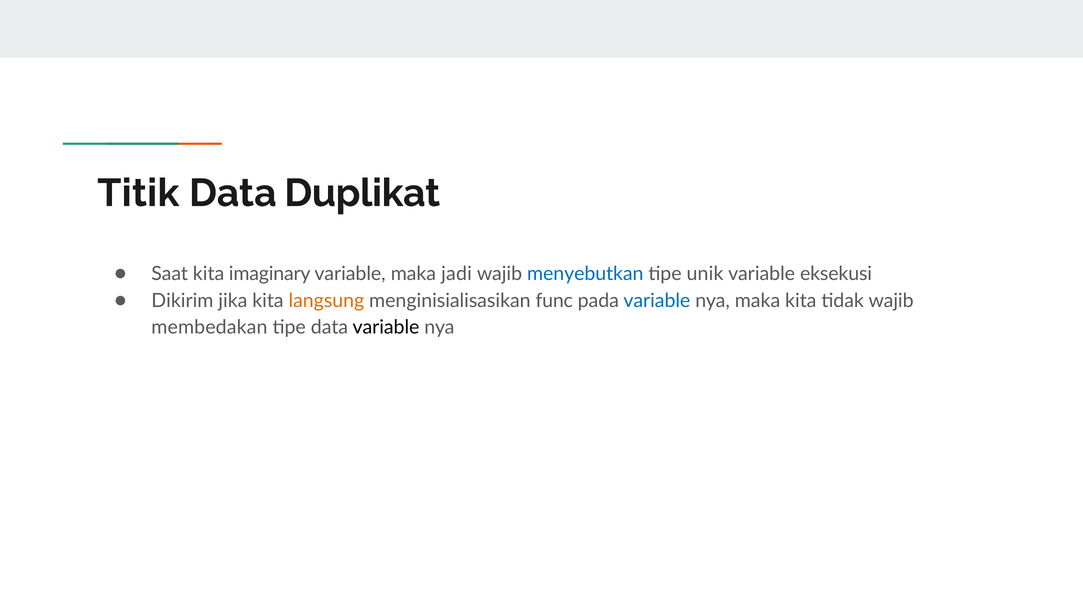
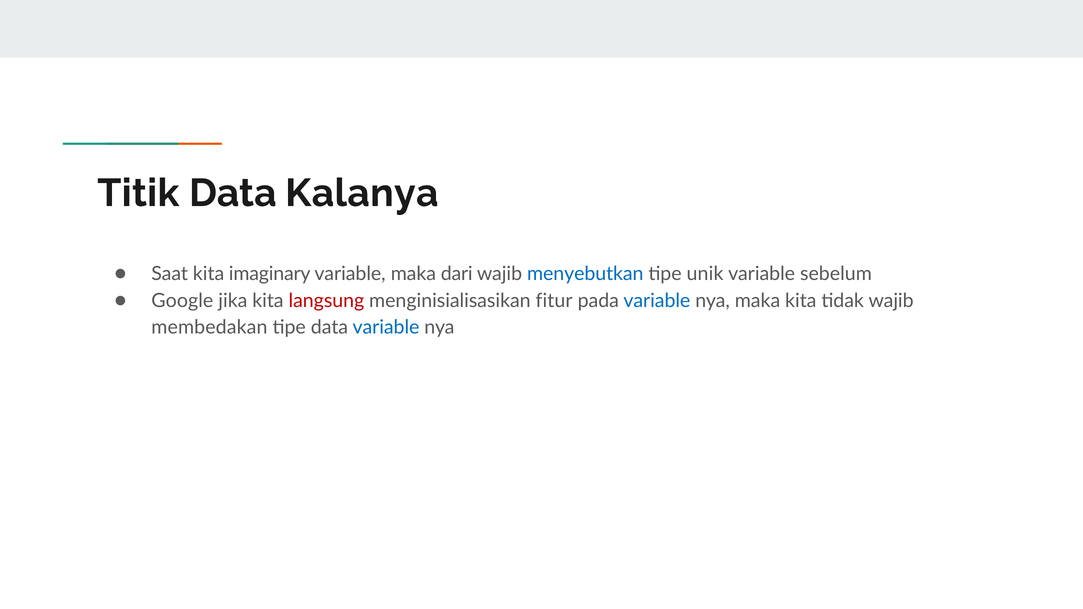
Duplikat: Duplikat -> Kalanya
jadi: jadi -> dari
eksekusi: eksekusi -> sebelum
Dikirim: Dikirim -> Google
langsung colour: orange -> red
func: func -> fitur
variable at (386, 328) colour: black -> blue
